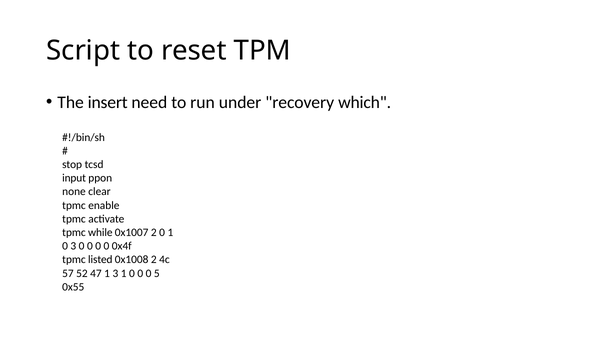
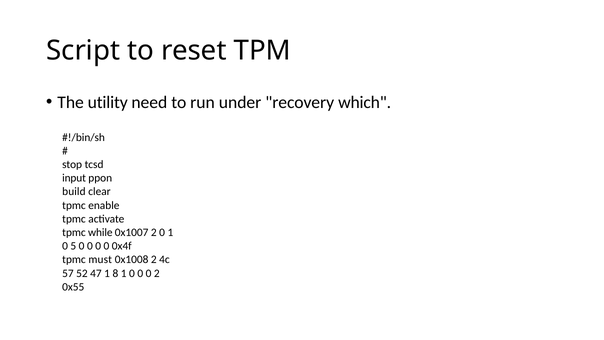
insert: insert -> utility
none: none -> build
0 3: 3 -> 5
listed: listed -> must
1 3: 3 -> 8
0 5: 5 -> 2
